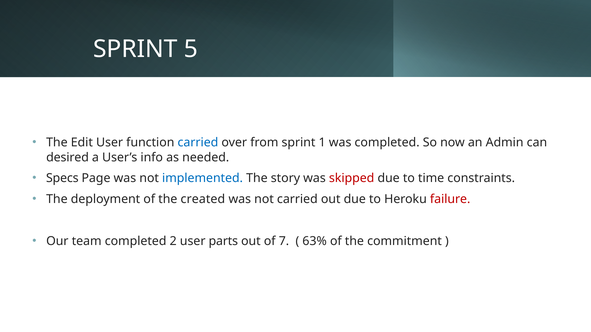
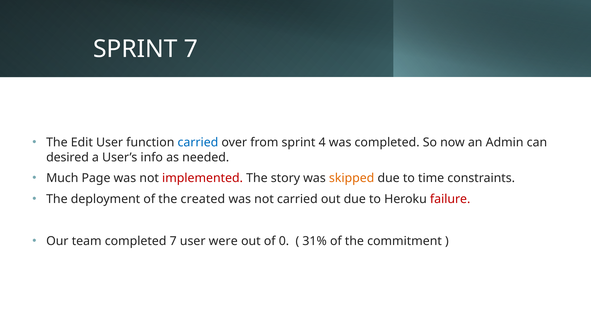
SPRINT 5: 5 -> 7
1: 1 -> 4
Specs: Specs -> Much
implemented colour: blue -> red
skipped colour: red -> orange
completed 2: 2 -> 7
parts: parts -> were
7: 7 -> 0
63%: 63% -> 31%
